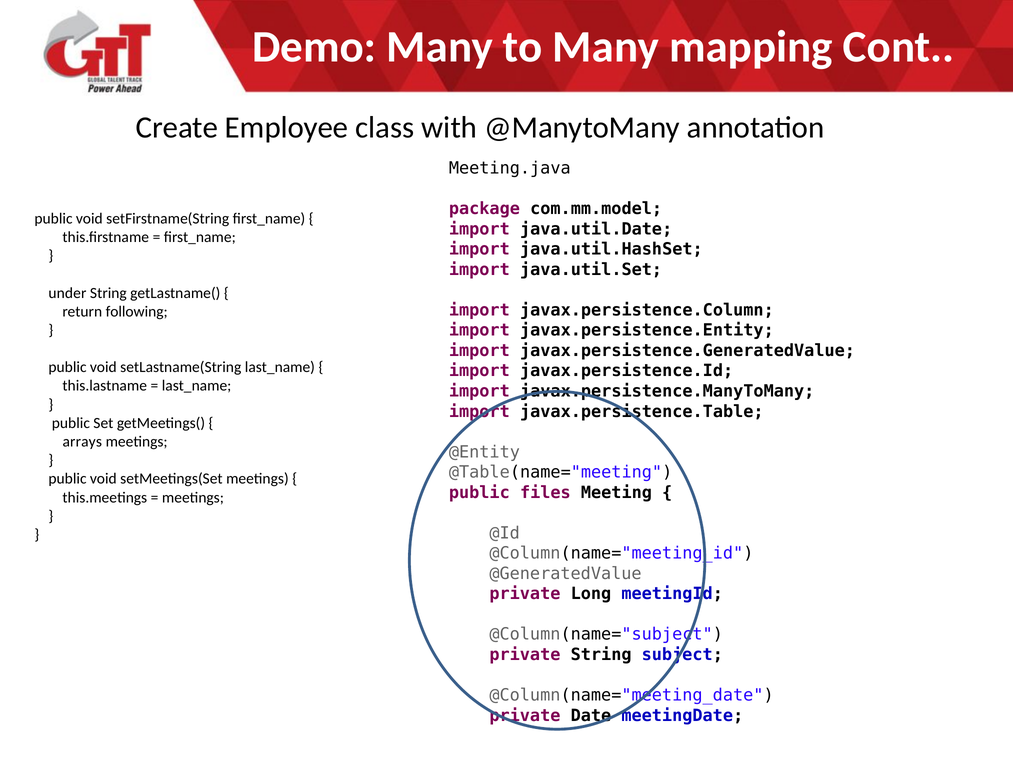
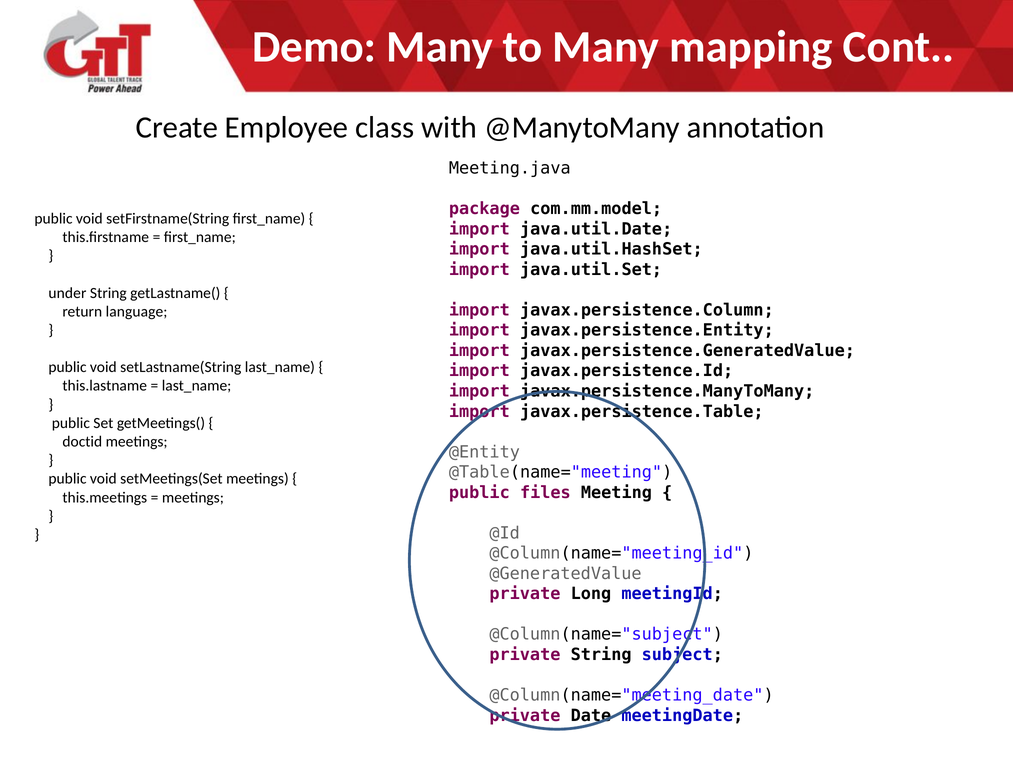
following: following -> language
arrays: arrays -> doctid
